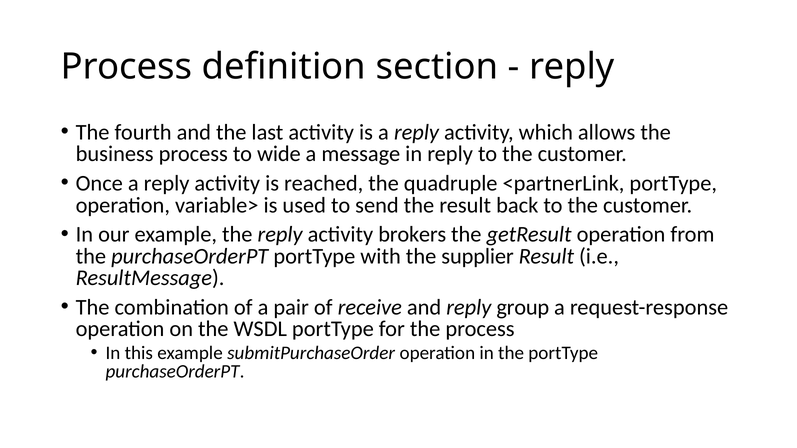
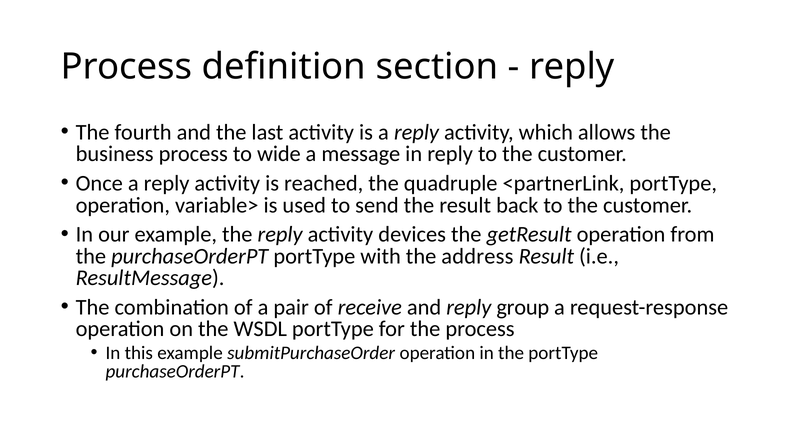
brokers: brokers -> devices
supplier: supplier -> address
